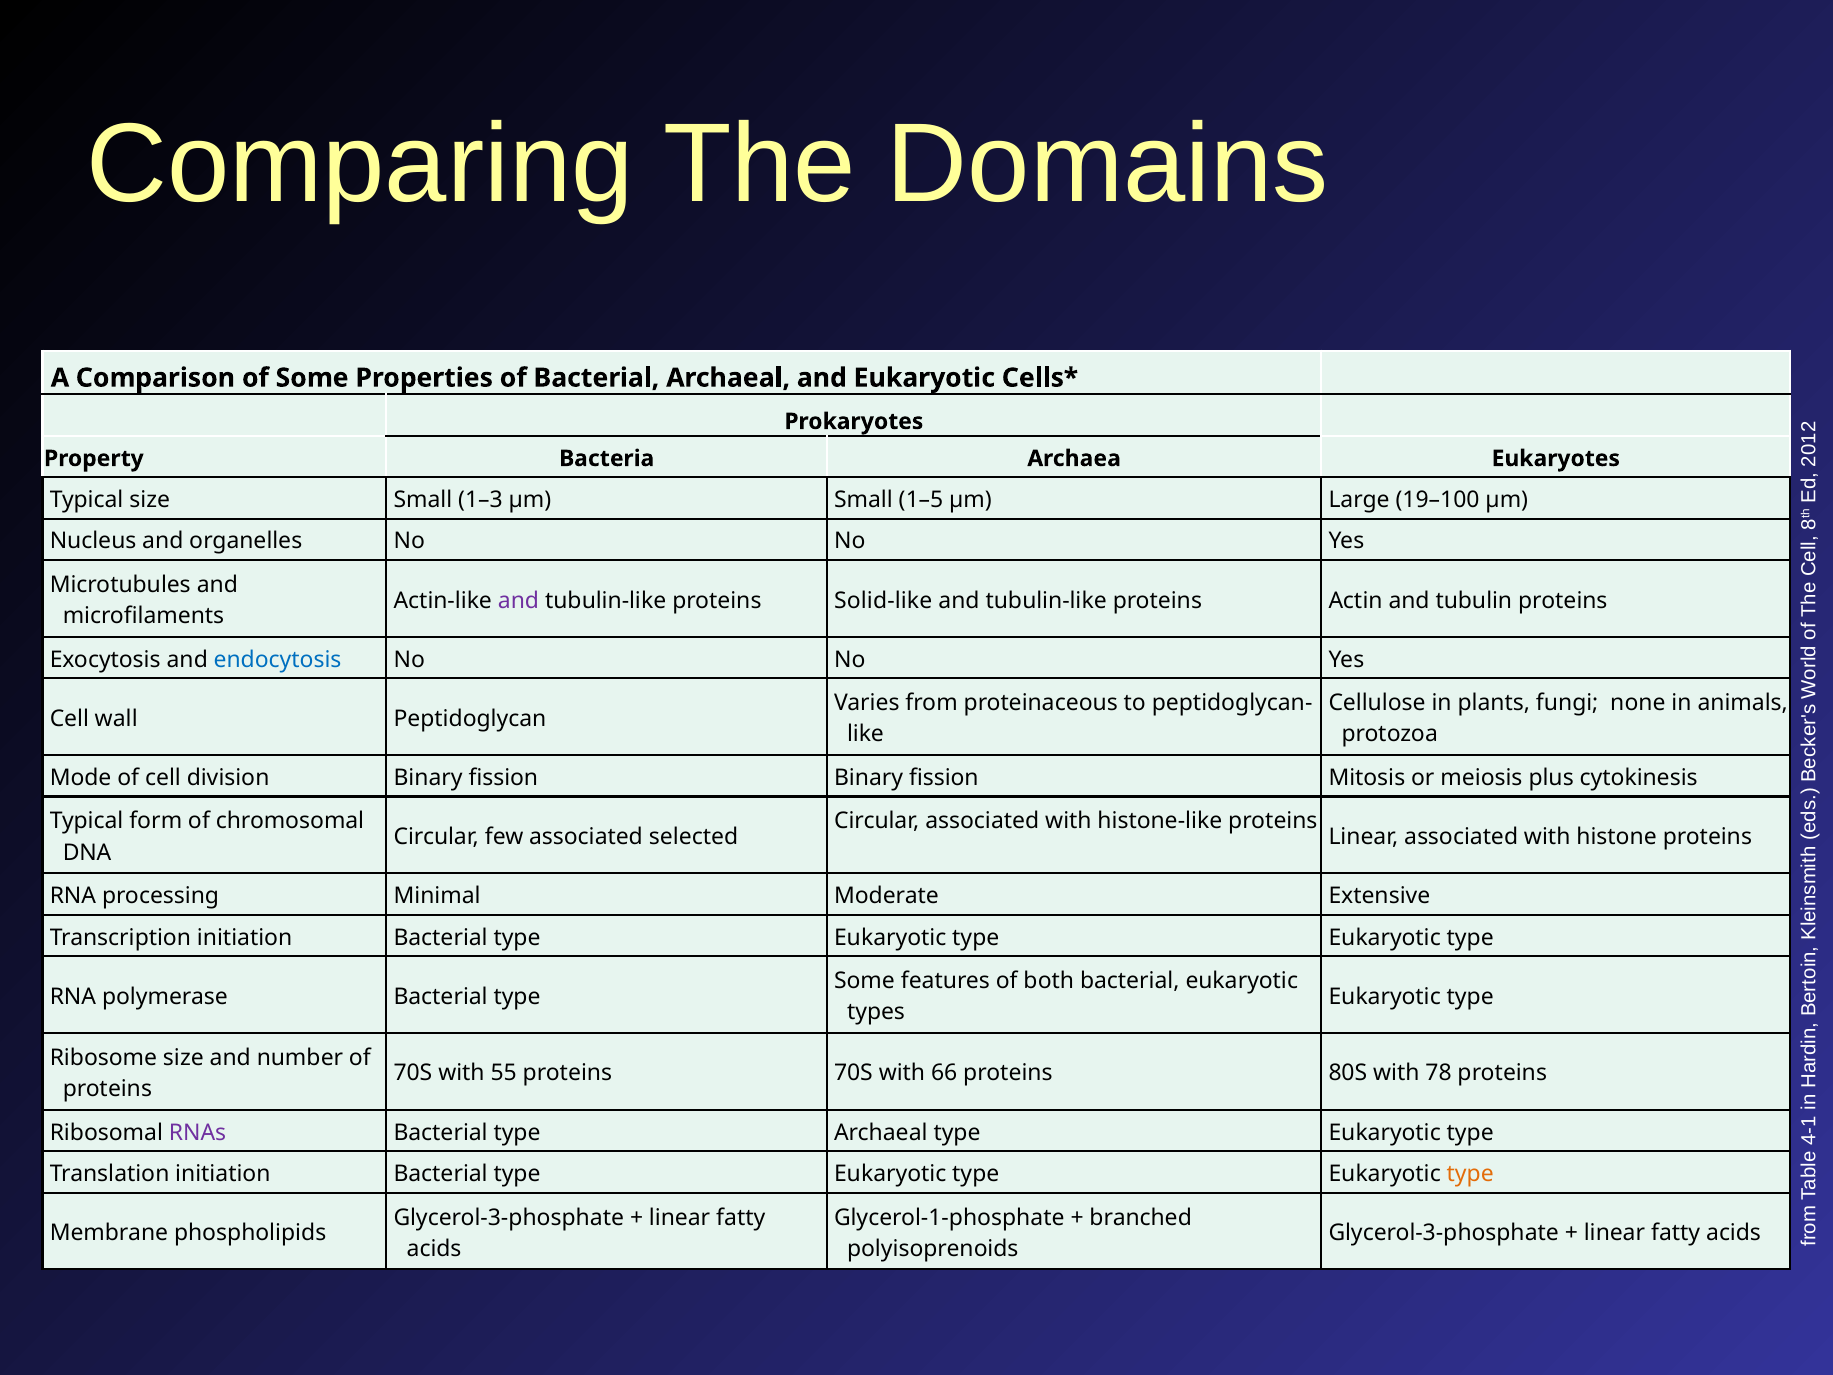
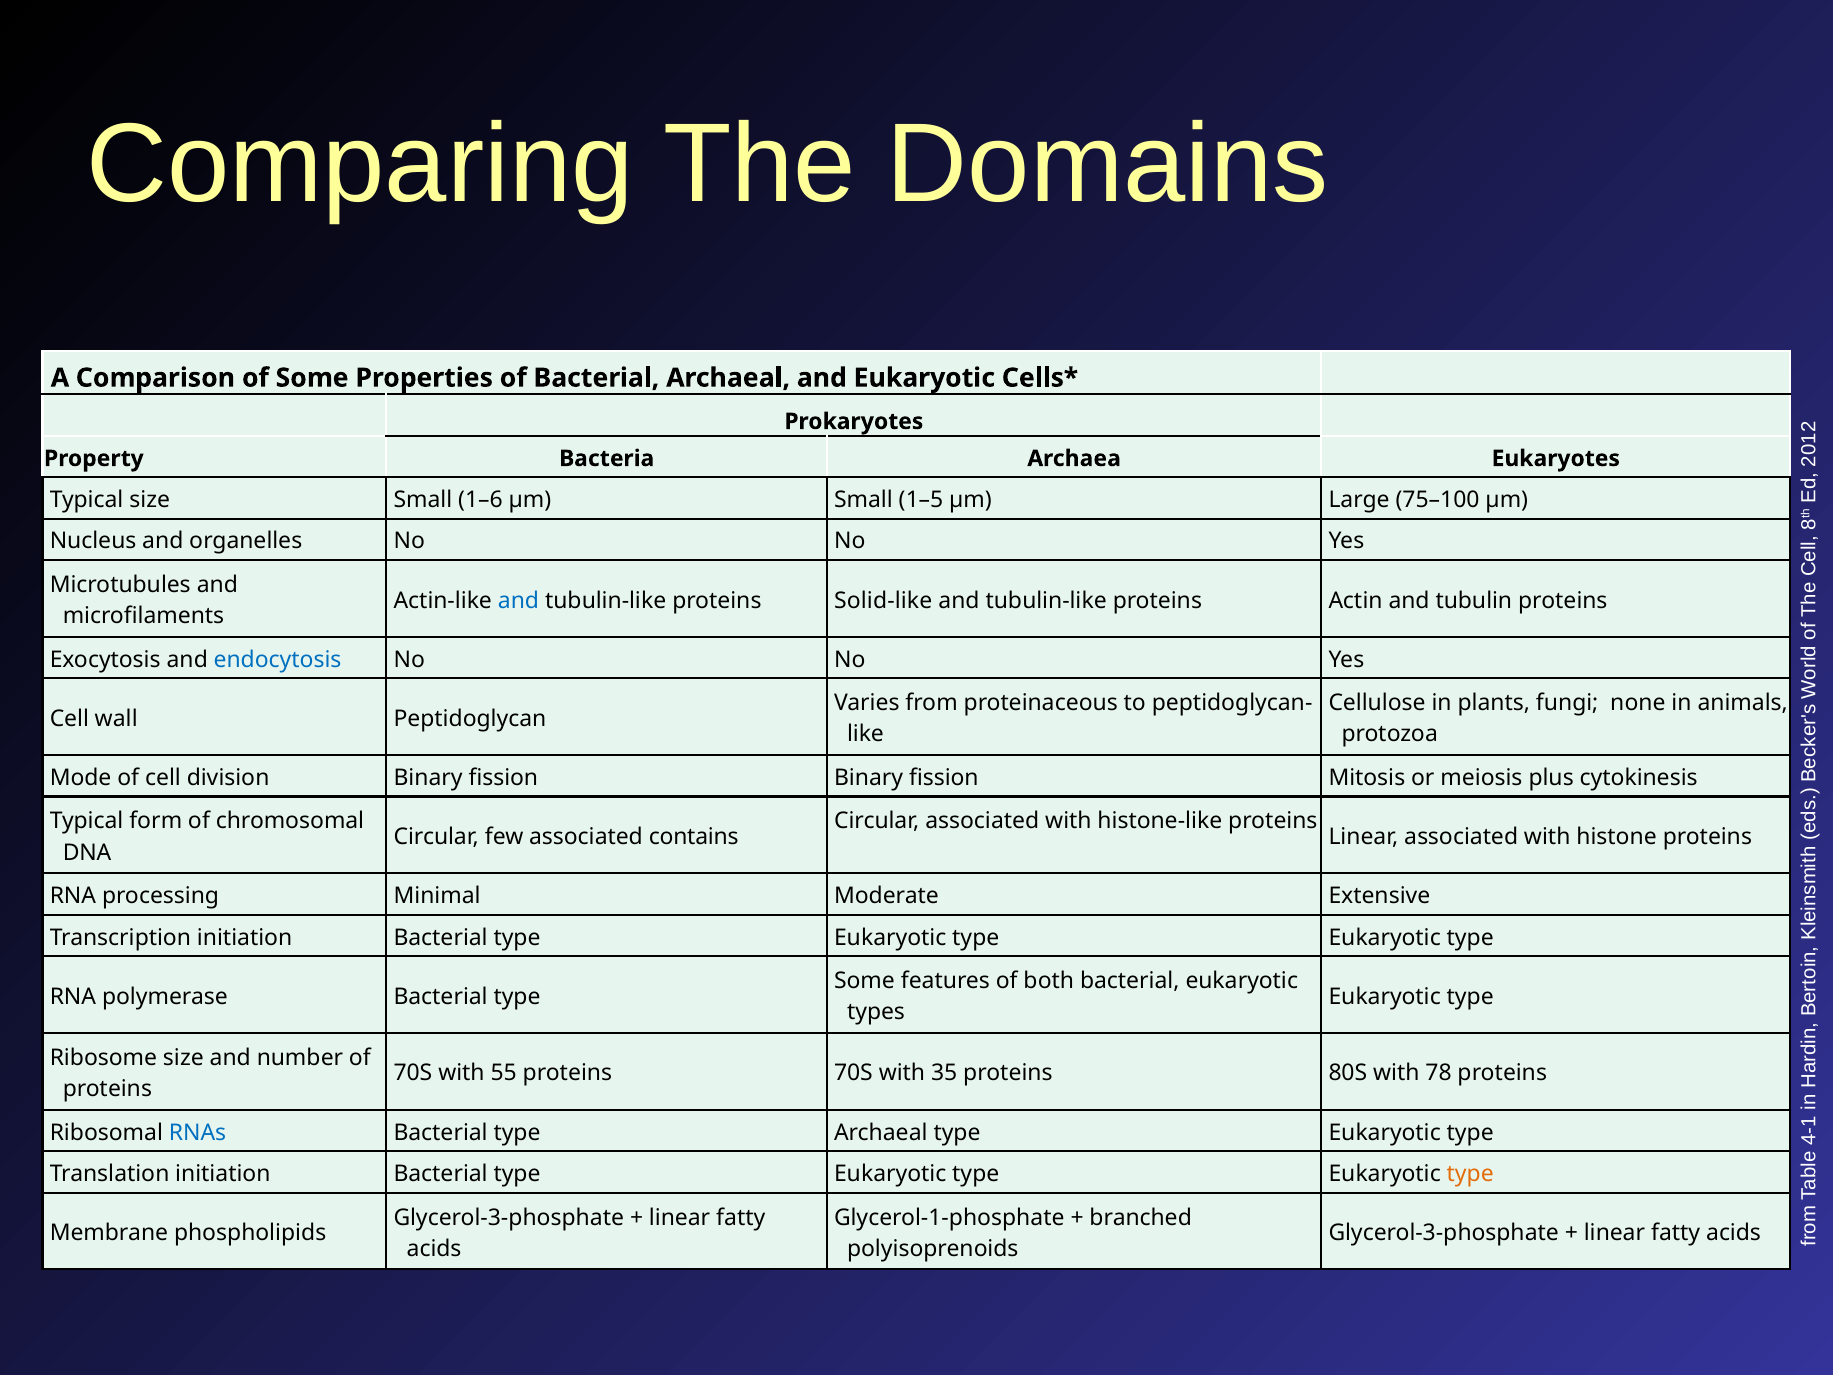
1–3: 1–3 -> 1–6
19–100: 19–100 -> 75–100
and at (519, 600) colour: purple -> blue
selected: selected -> contains
66: 66 -> 35
RNAs colour: purple -> blue
